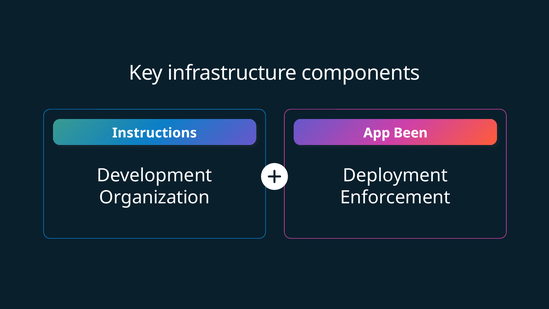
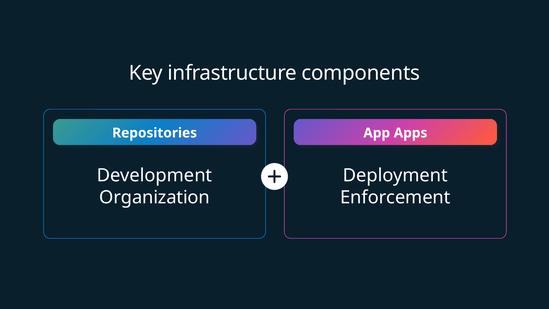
Instructions: Instructions -> Repositories
Been: Been -> Apps
